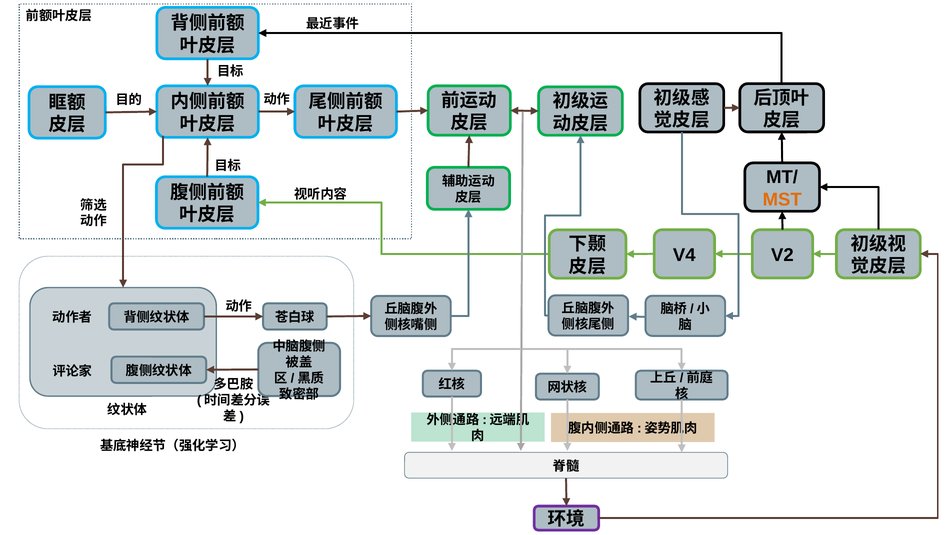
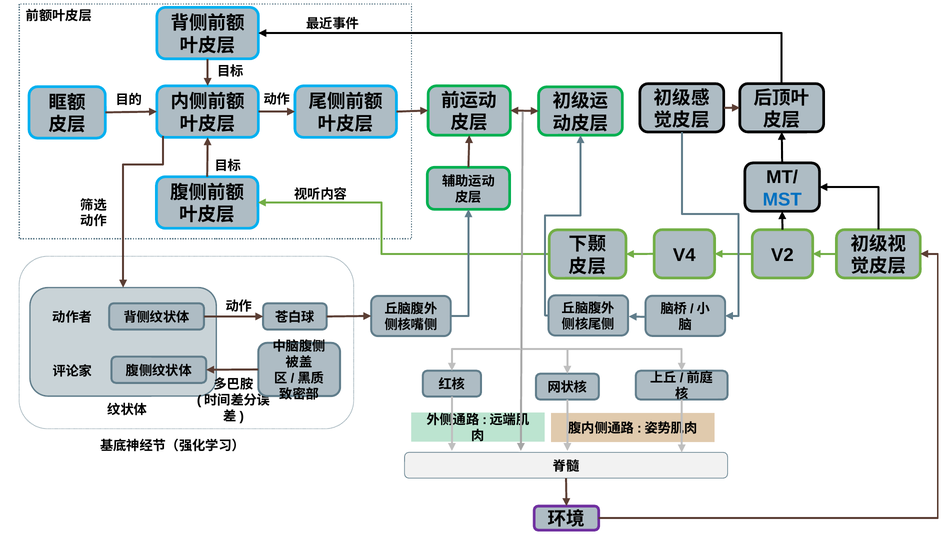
MST colour: orange -> blue
